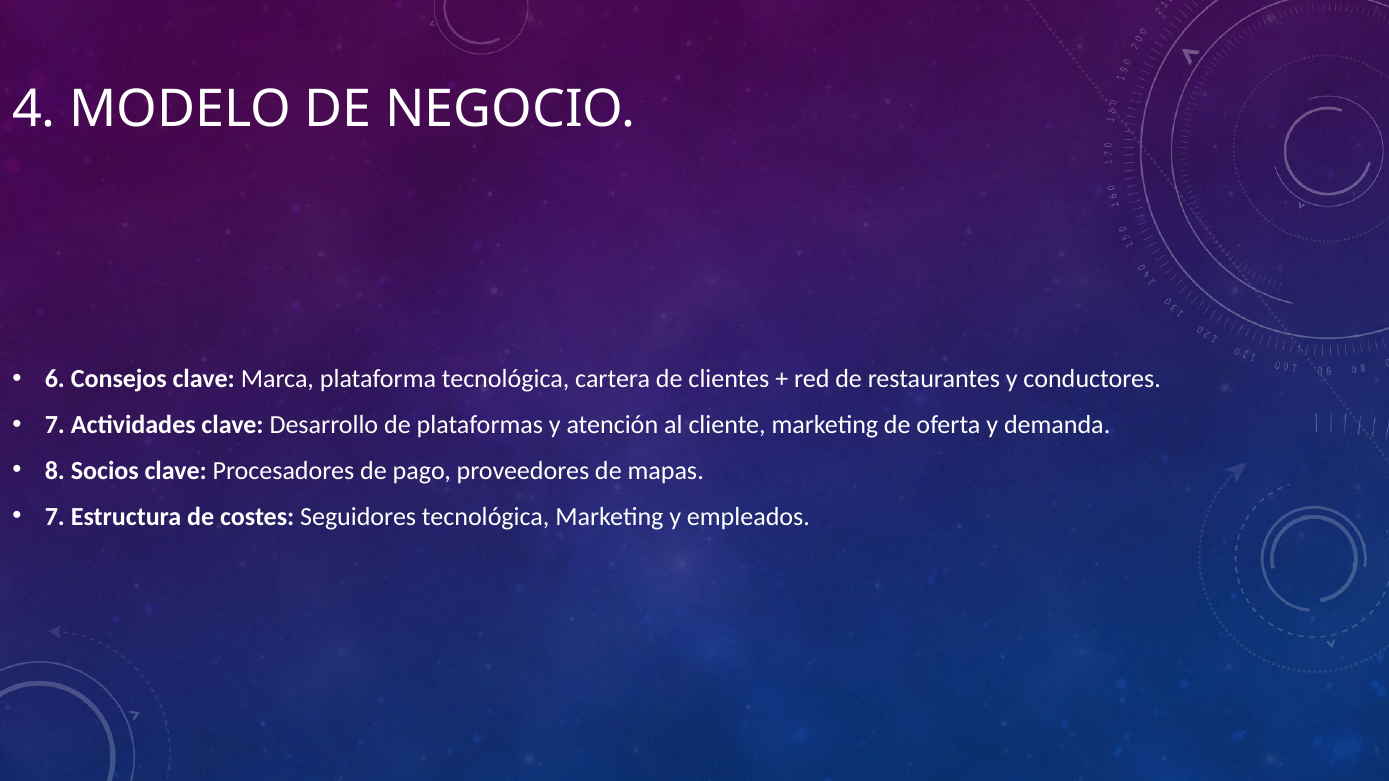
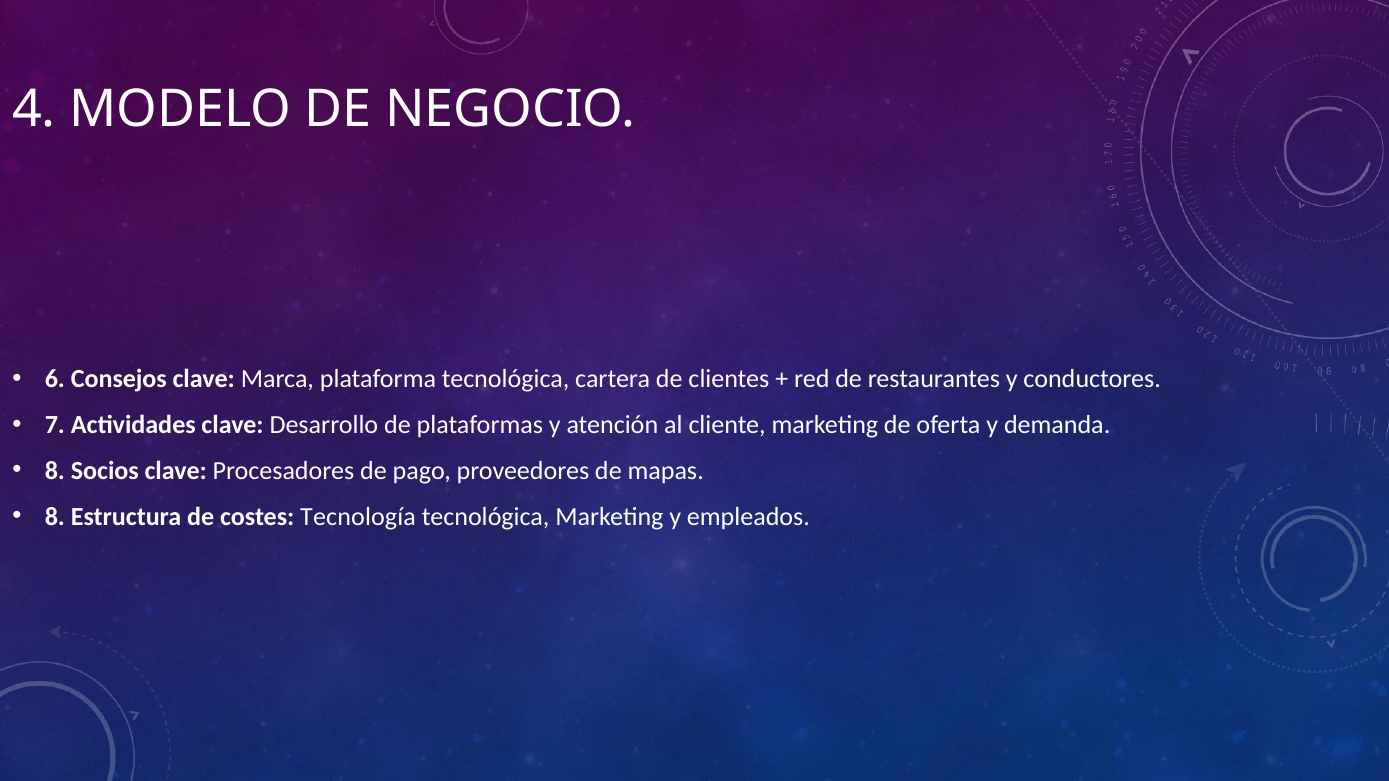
7 at (55, 517): 7 -> 8
Seguidores: Seguidores -> Tecnología
